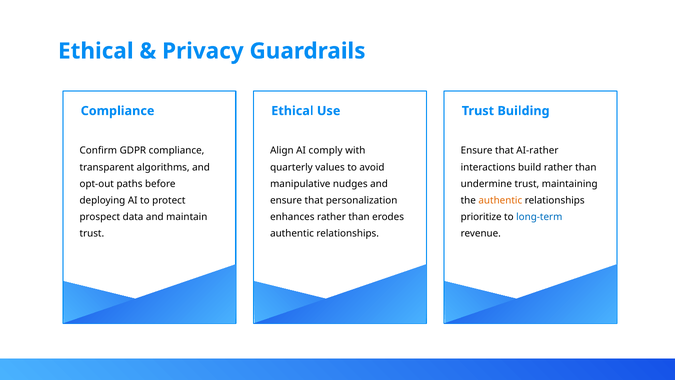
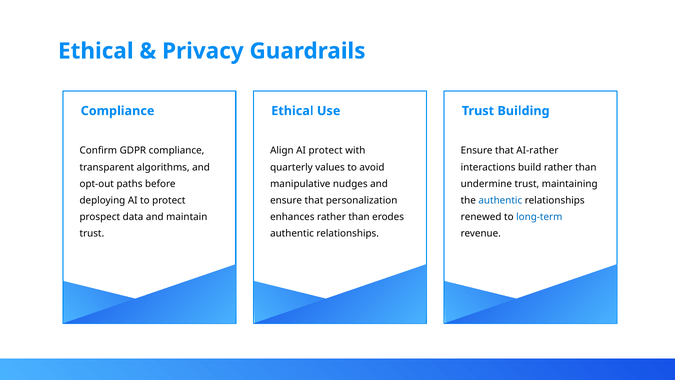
AI comply: comply -> protect
authentic at (500, 200) colour: orange -> blue
prioritize: prioritize -> renewed
